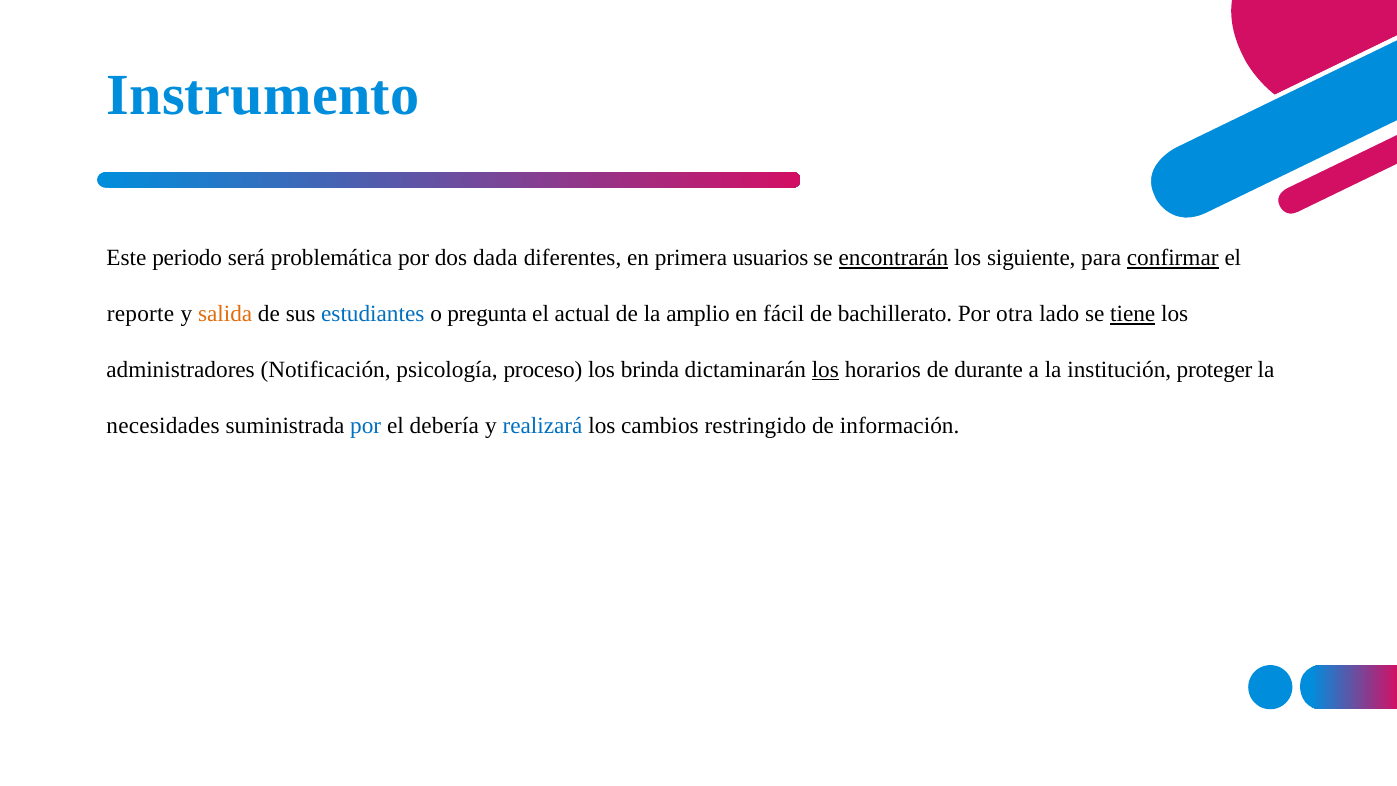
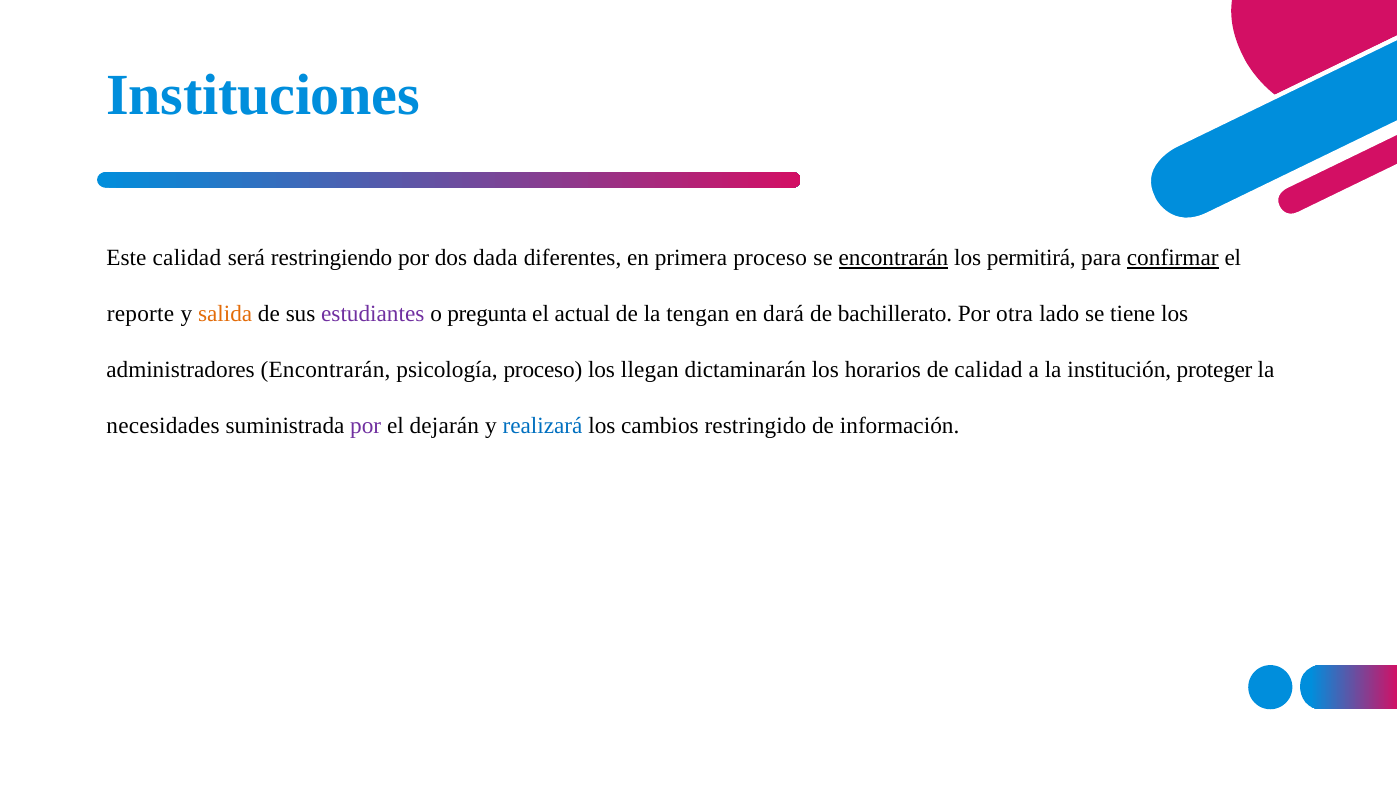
Instrumento: Instrumento -> Instituciones
Este periodo: periodo -> calidad
problemática: problemática -> restringiendo
primera usuarios: usuarios -> proceso
siguiente: siguiente -> permitirá
estudiantes colour: blue -> purple
amplio: amplio -> tengan
fácil: fácil -> dará
tiene underline: present -> none
administradores Notificación: Notificación -> Encontrarán
brinda: brinda -> llegan
los at (825, 370) underline: present -> none
de durante: durante -> calidad
por at (366, 426) colour: blue -> purple
debería: debería -> dejarán
